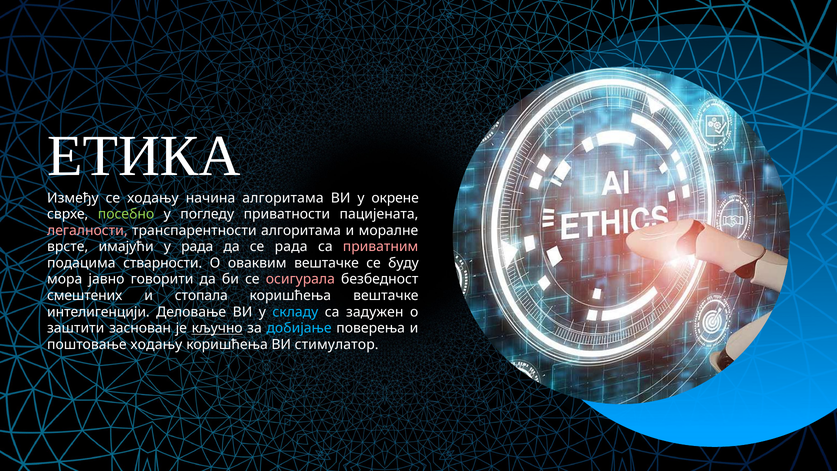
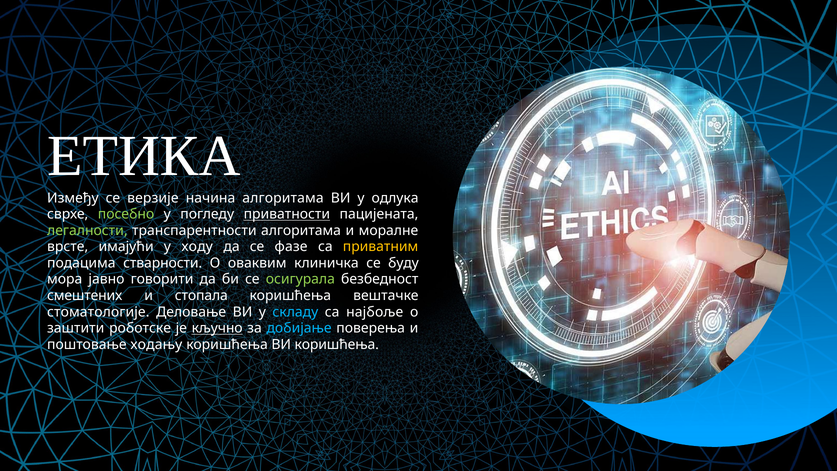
се ходању: ходању -> верзије
окрене: окрене -> одлука
приватности underline: none -> present
легалности colour: pink -> light green
у рада: рада -> ходу
се рада: рада -> фазе
приватним colour: pink -> yellow
оваквим вештачке: вештачке -> клиничка
осигурала colour: pink -> light green
интелигенцији: интелигенцији -> стоматологије
задужен: задужен -> најбоље
заснован: заснован -> роботске
ВИ стимулатор: стимулатор -> коришћења
